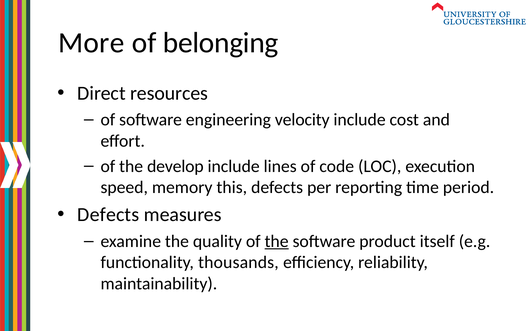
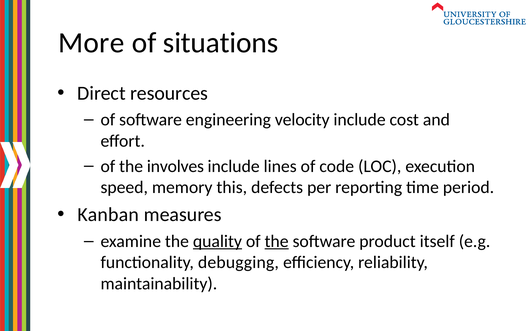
belonging: belonging -> situations
develop: develop -> involves
Defects at (108, 215): Defects -> Kanban
quality underline: none -> present
thousands: thousands -> debugging
